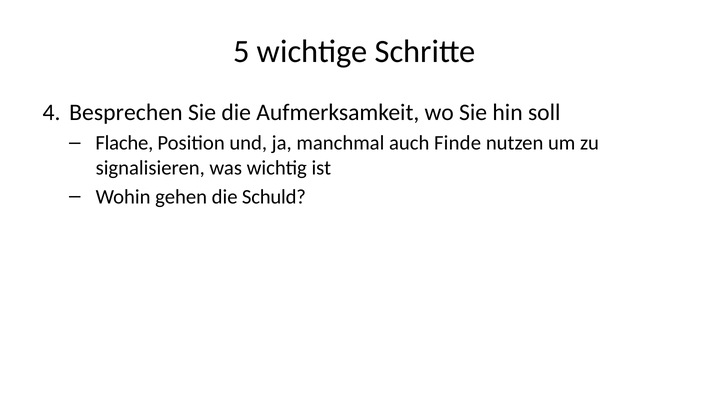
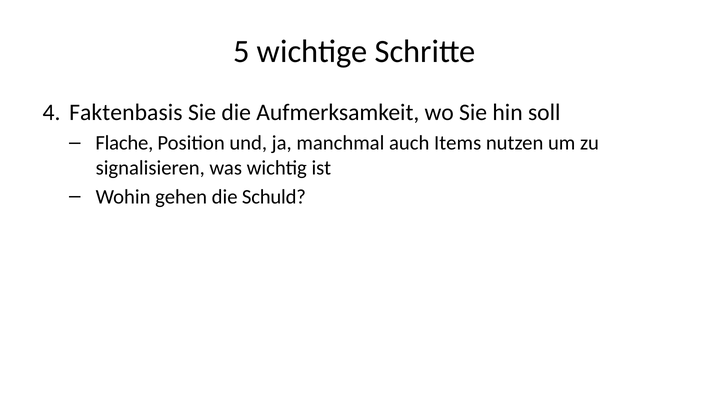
Besprechen: Besprechen -> Faktenbasis
Finde: Finde -> Items
